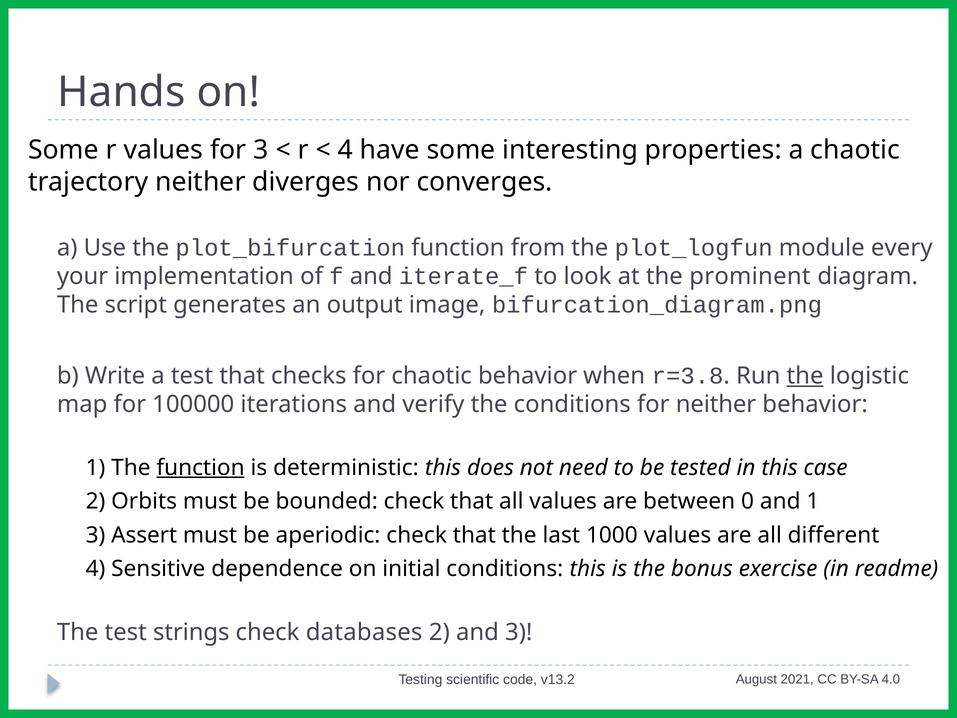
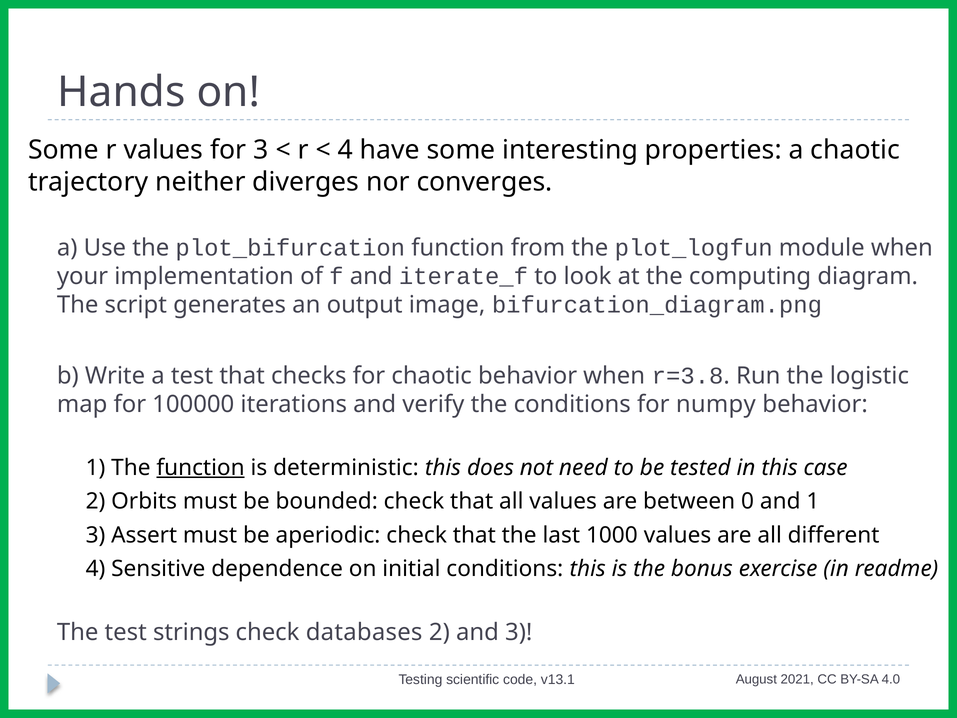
module every: every -> when
prominent: prominent -> computing
the at (805, 376) underline: present -> none
for neither: neither -> numpy
v13.2: v13.2 -> v13.1
